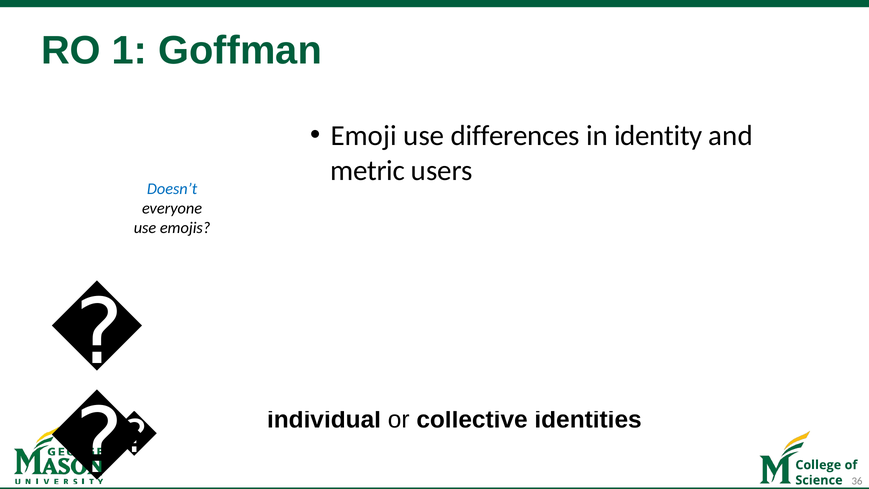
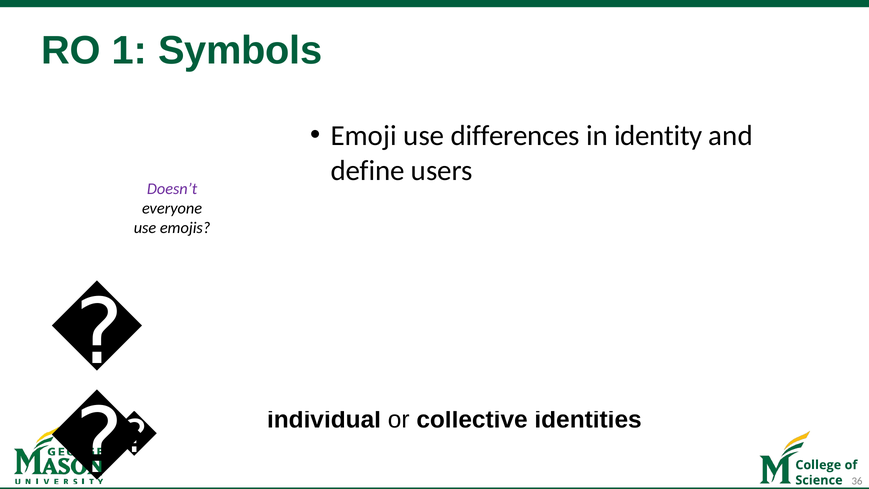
Goffman: Goffman -> Symbols
metric: metric -> define
Doesn’t colour: blue -> purple
